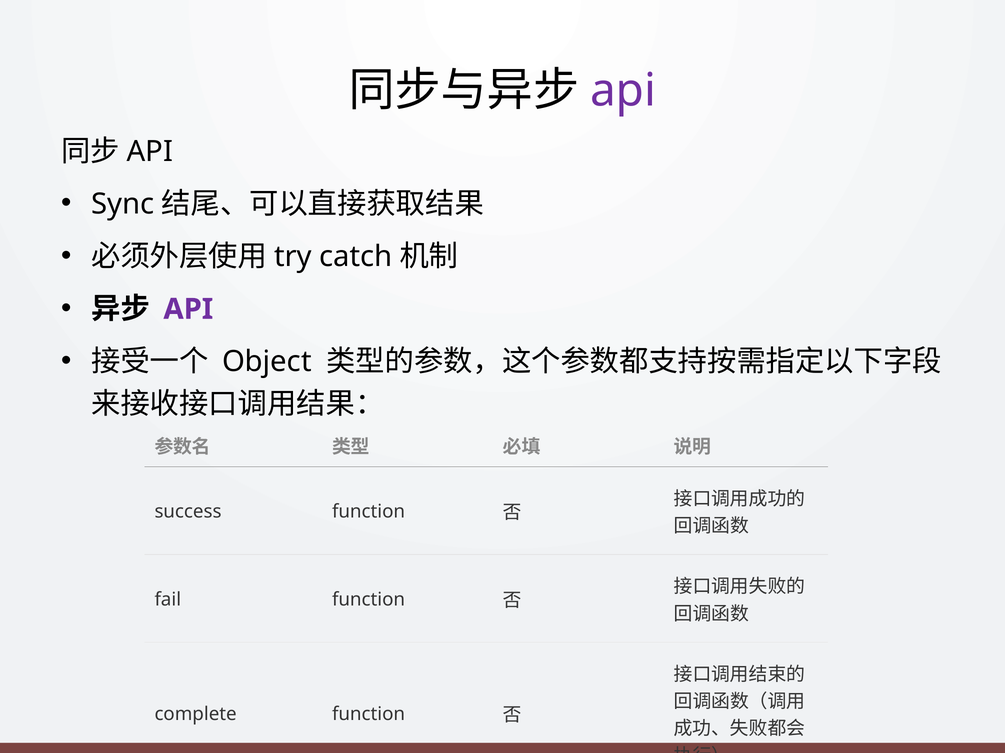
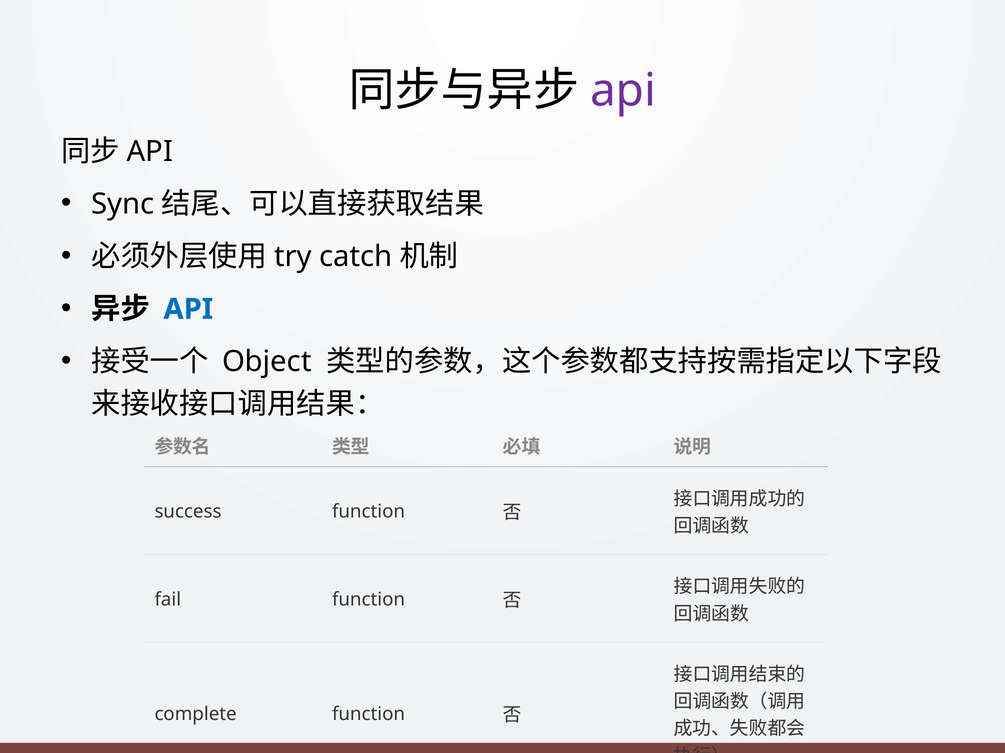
API at (188, 310) colour: purple -> blue
